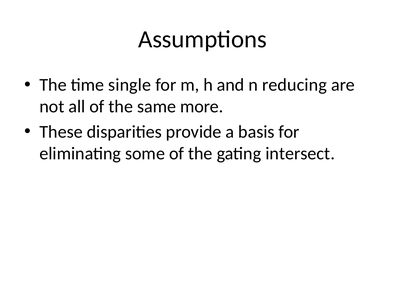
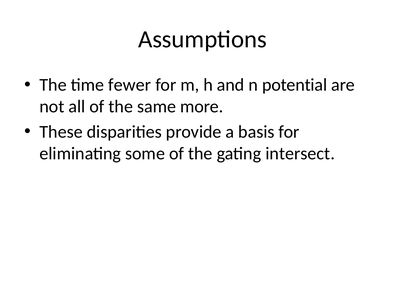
single: single -> fewer
reducing: reducing -> potential
